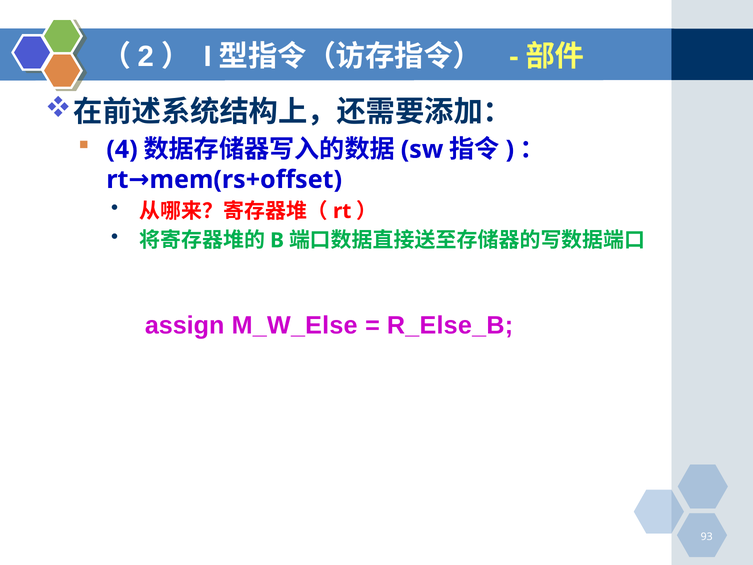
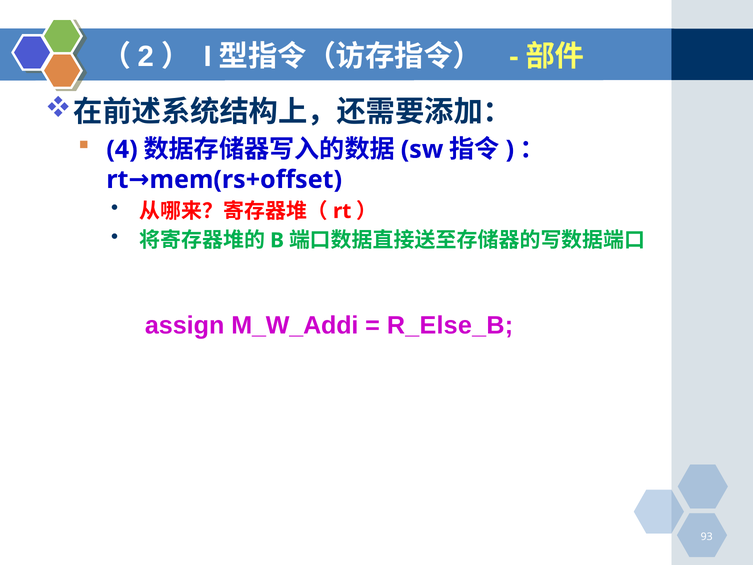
M_W_Else: M_W_Else -> M_W_Addi
